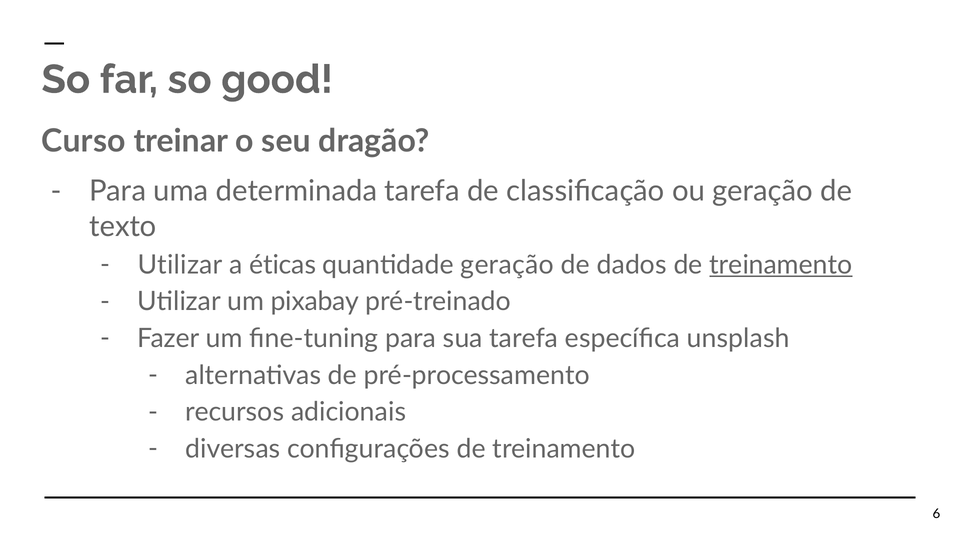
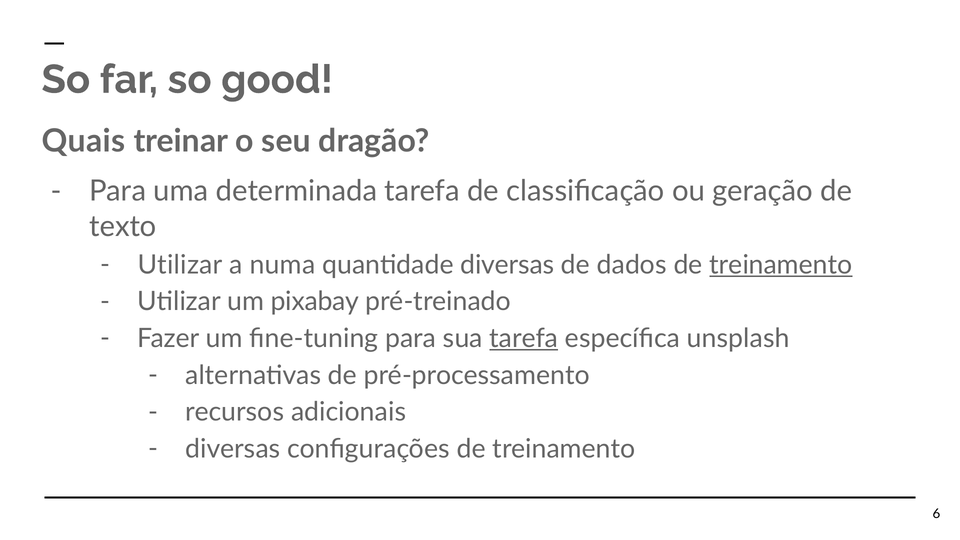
Curso: Curso -> Quais
éticas: éticas -> numa
quantidade geração: geração -> diversas
tarefa at (524, 338) underline: none -> present
